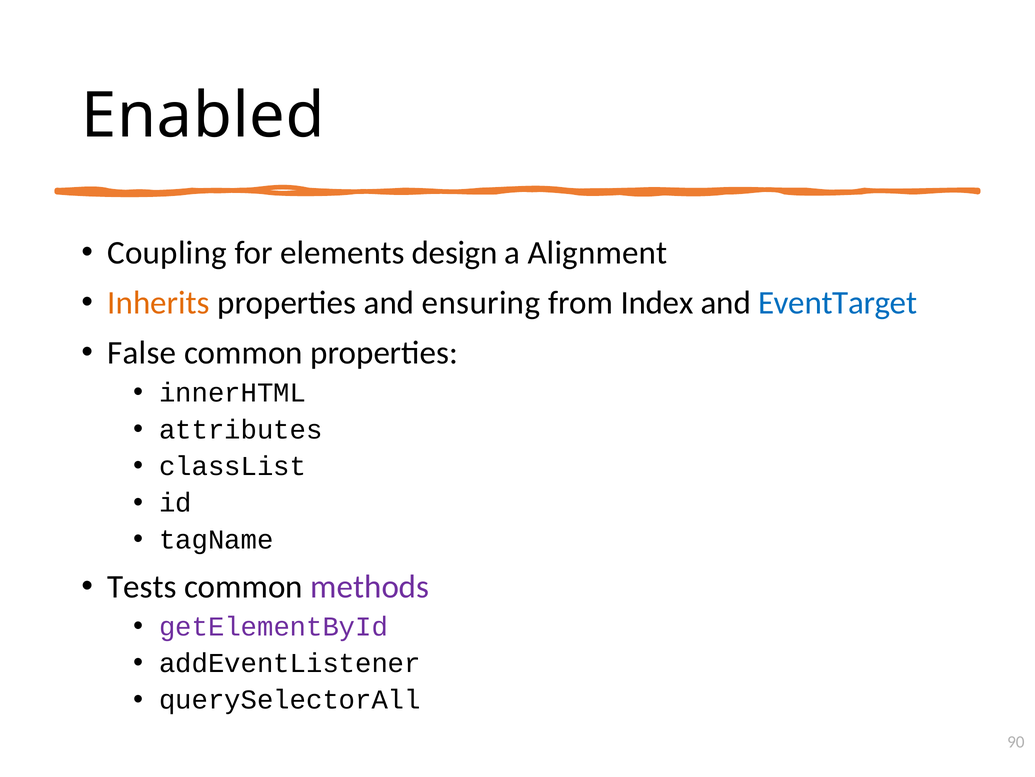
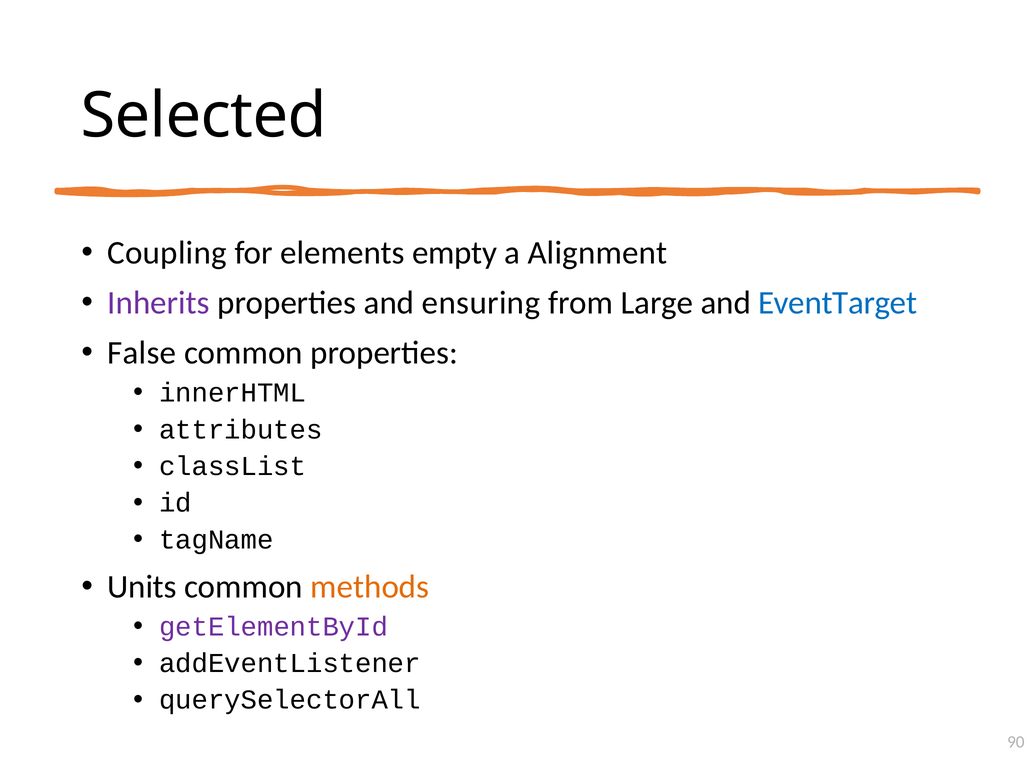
Enabled: Enabled -> Selected
design: design -> empty
Inherits colour: orange -> purple
Index: Index -> Large
Tests: Tests -> Units
methods colour: purple -> orange
